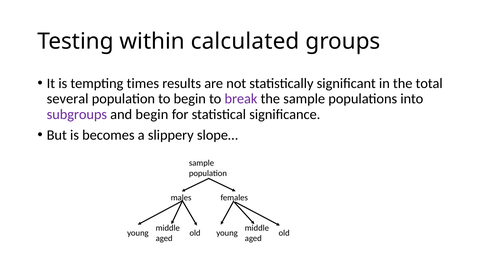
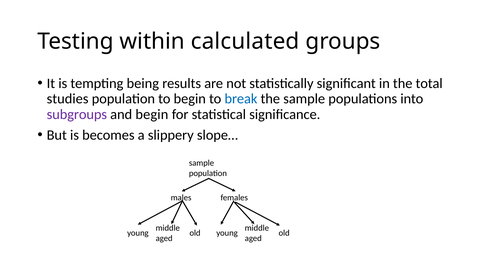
times: times -> being
several: several -> studies
break colour: purple -> blue
